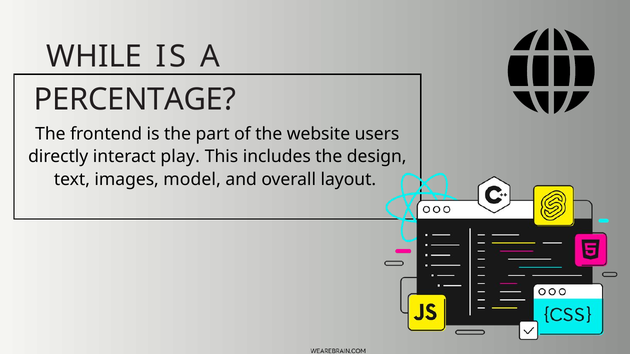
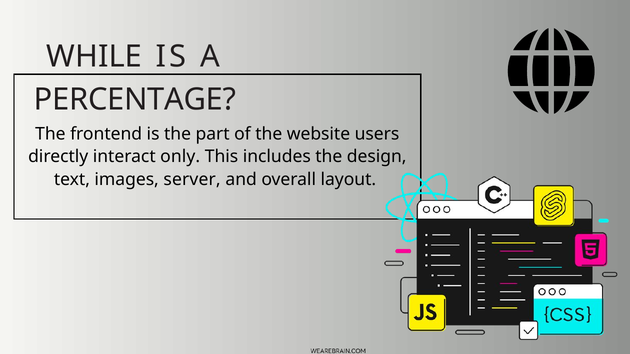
play: play -> only
model: model -> server
